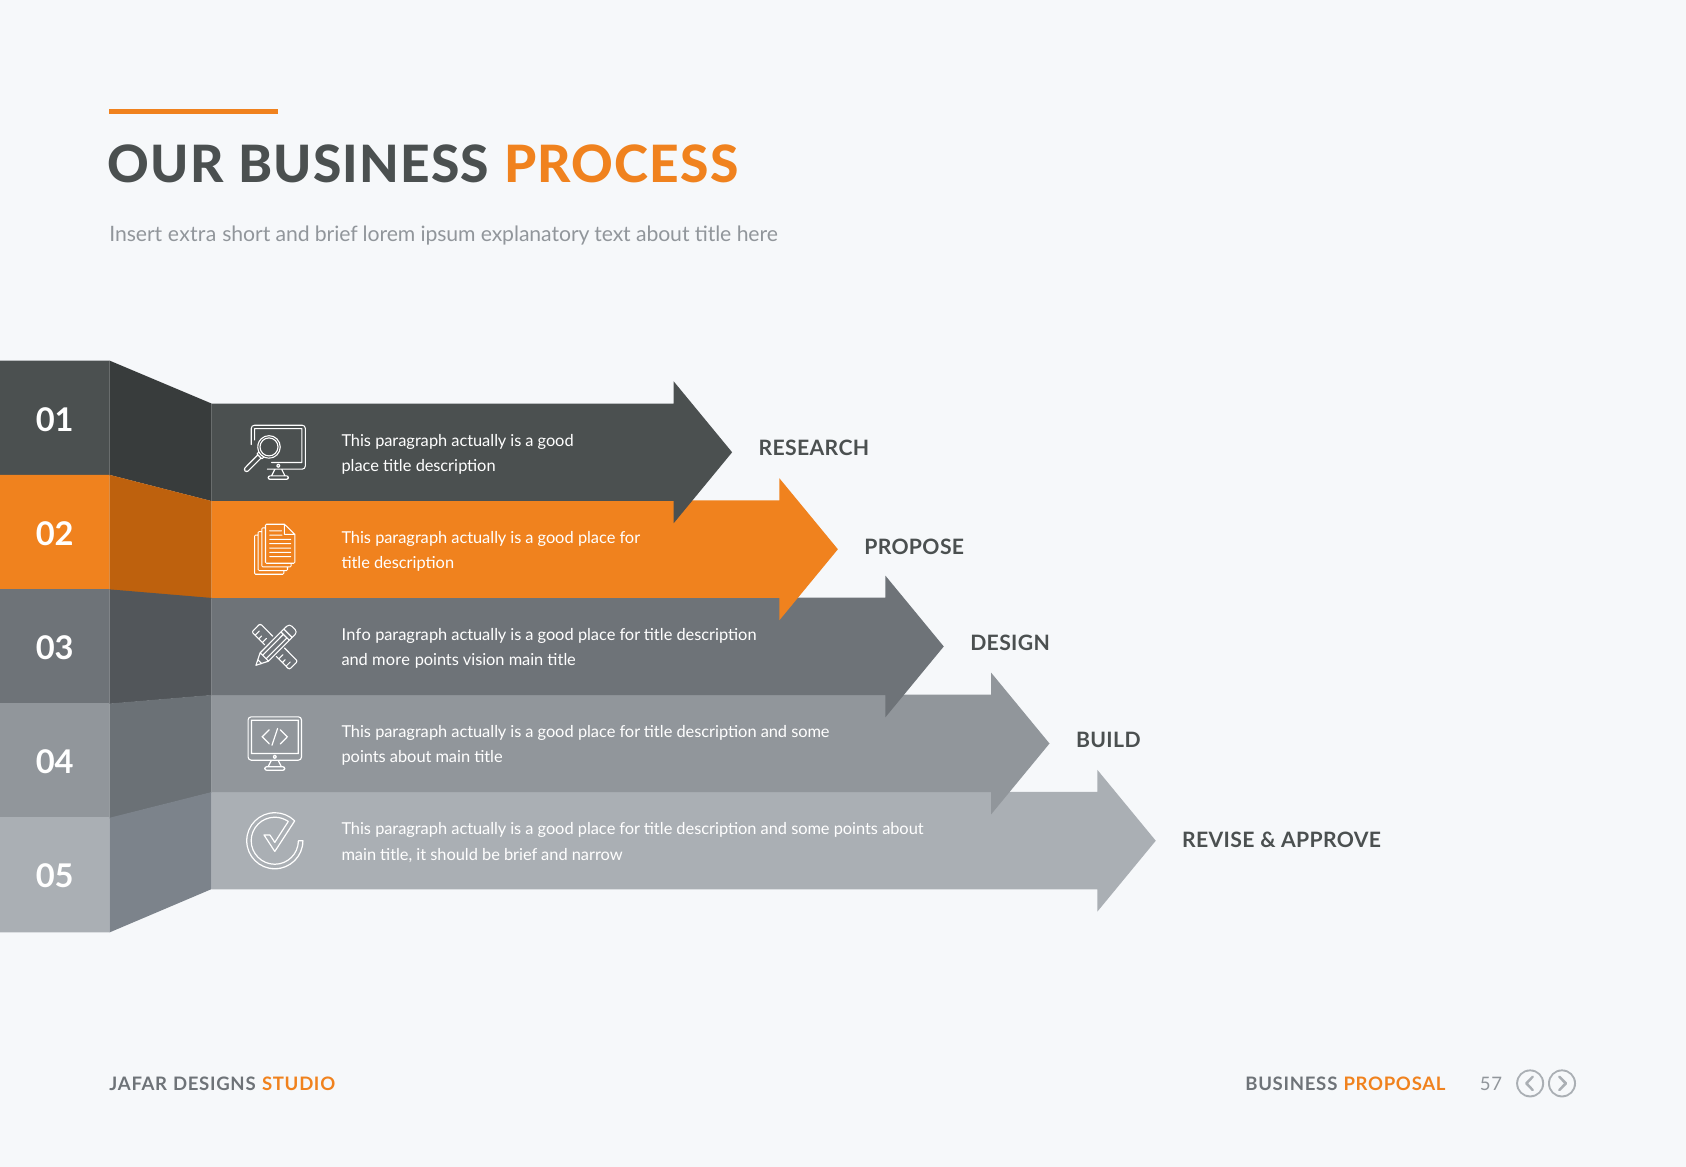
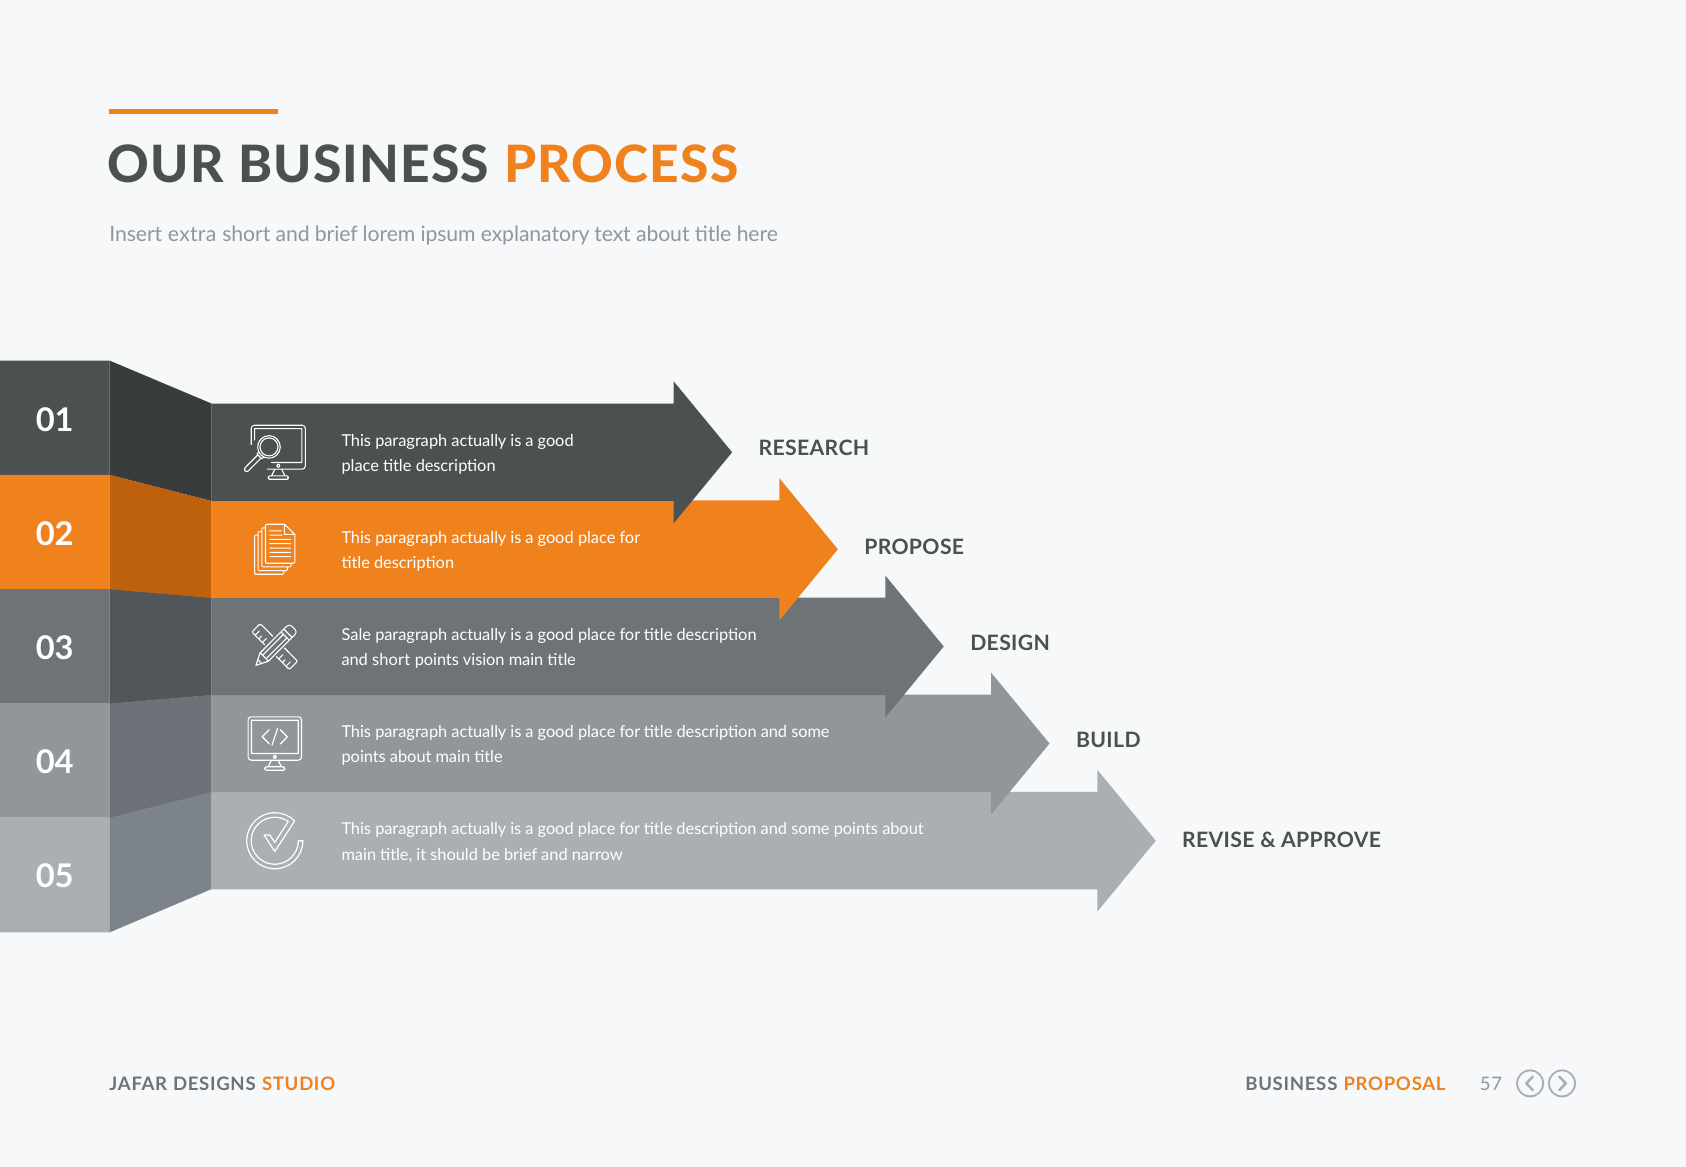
Info: Info -> Sale
and more: more -> short
